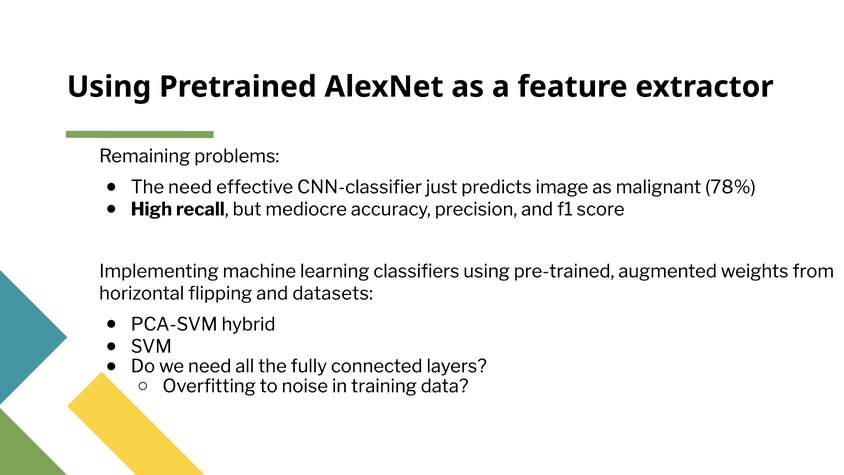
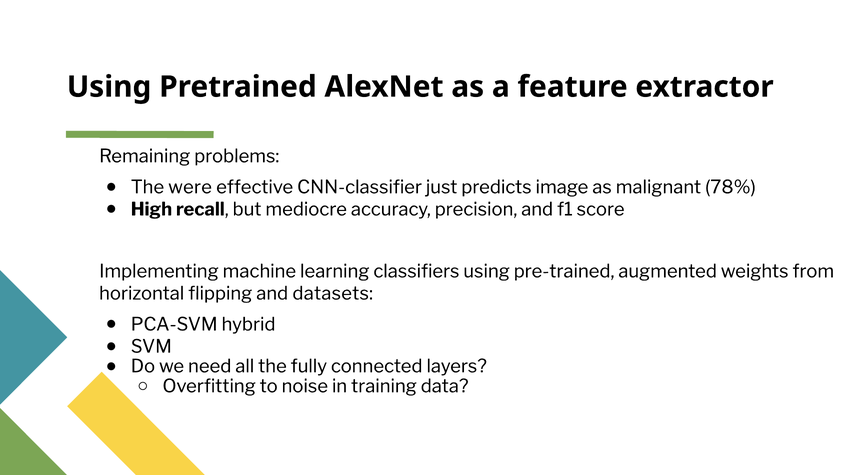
The need: need -> were
